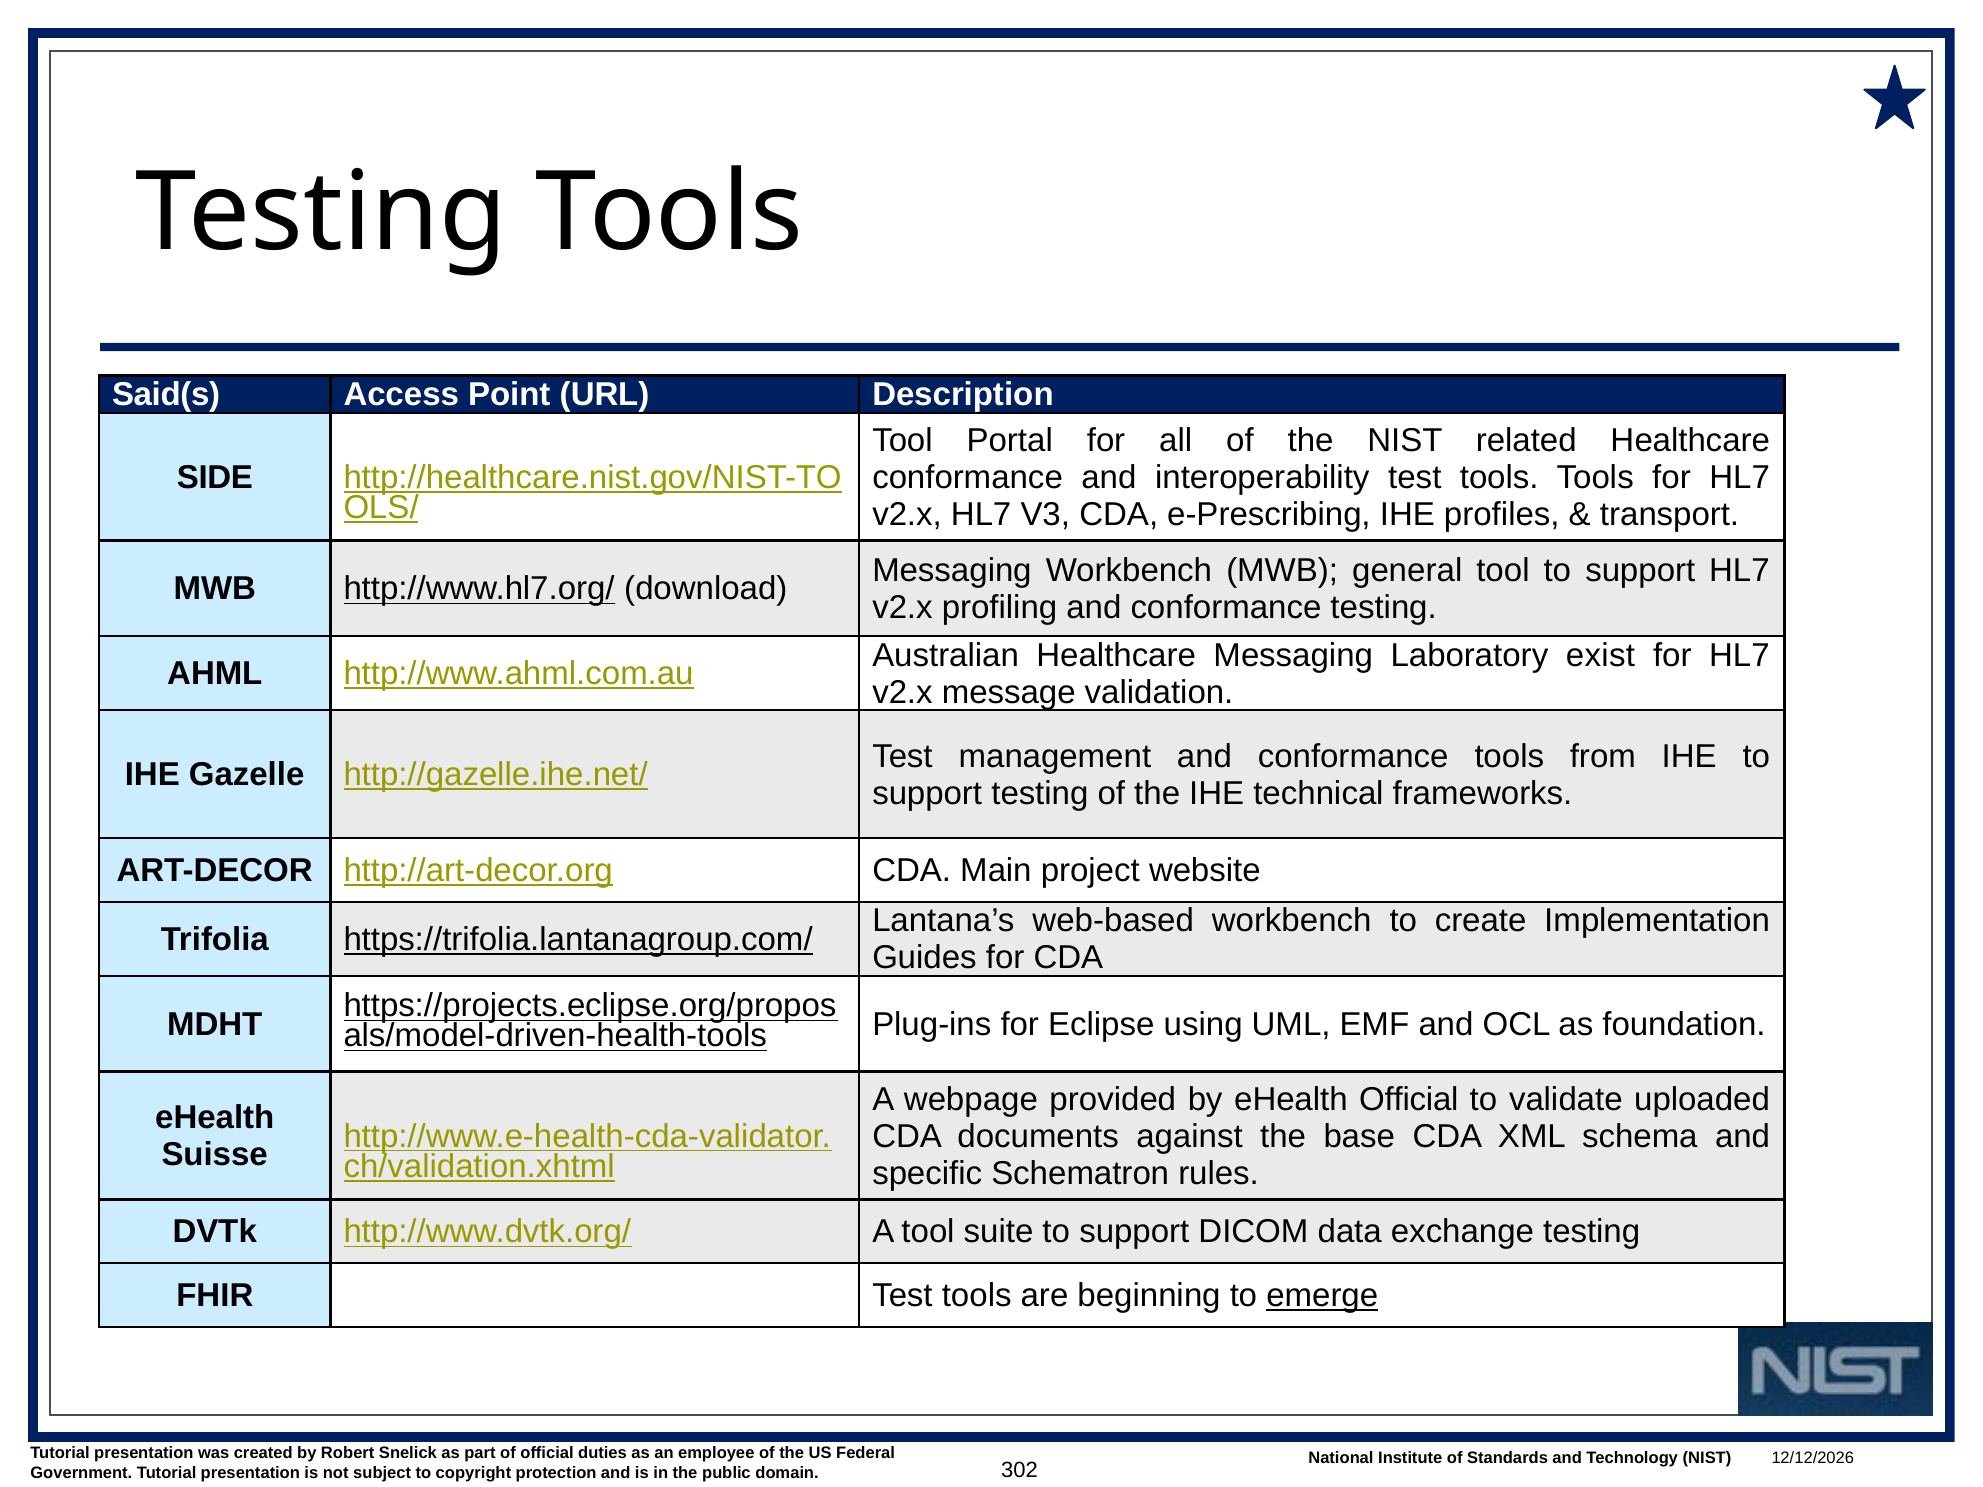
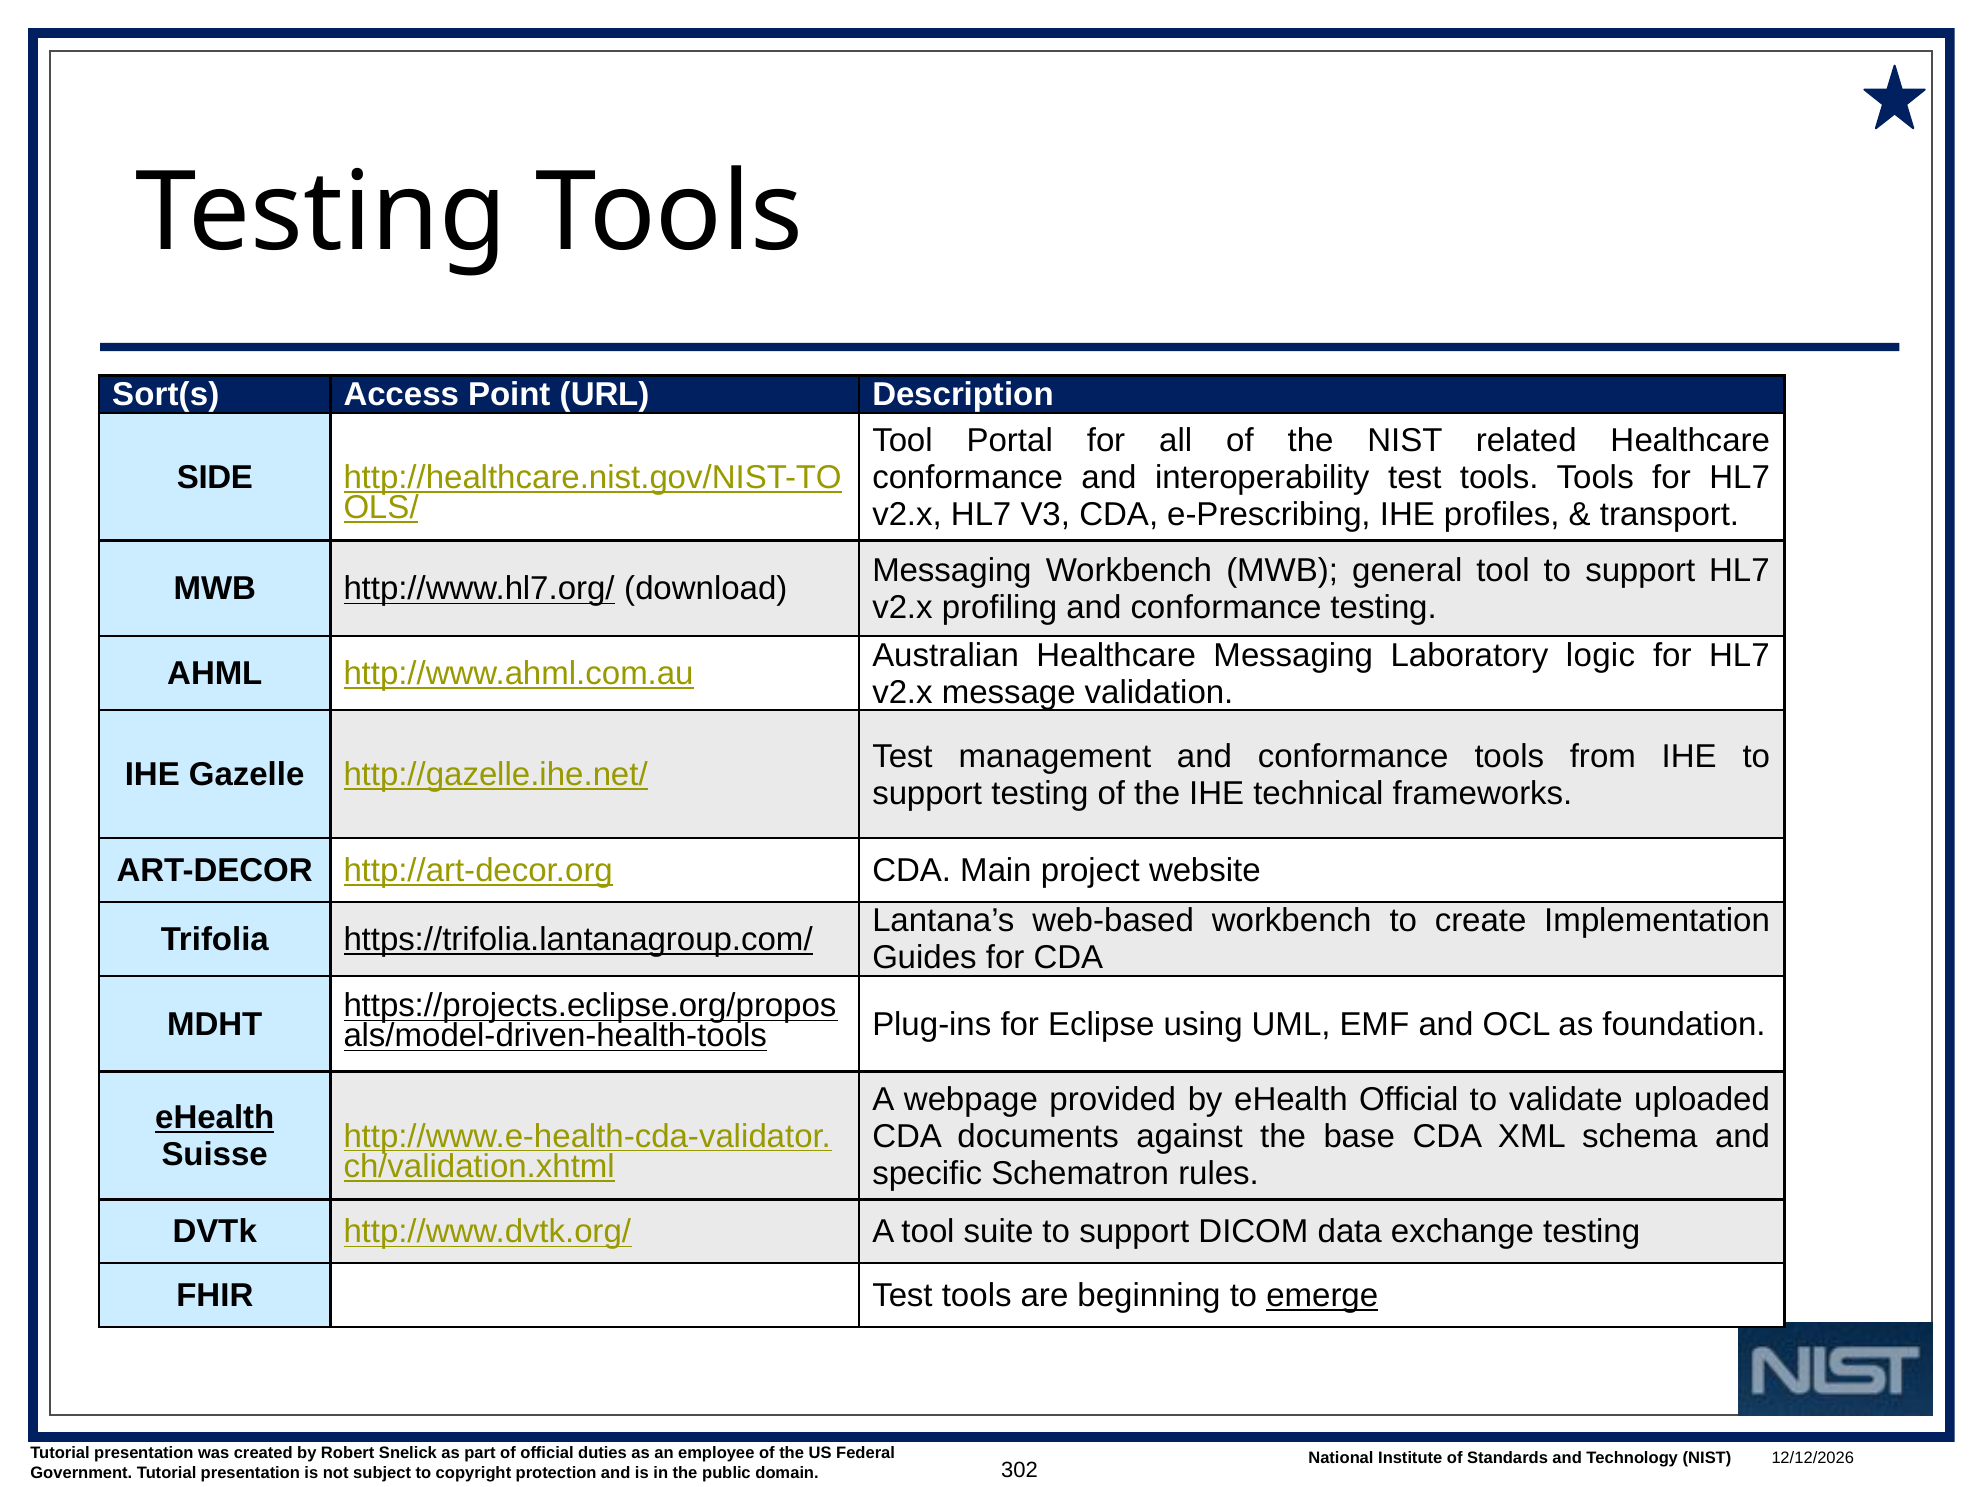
Said(s: Said(s -> Sort(s
exist: exist -> logic
eHealth at (215, 1118) underline: none -> present
